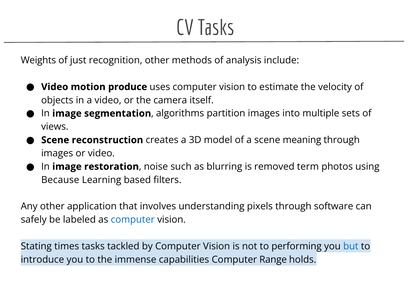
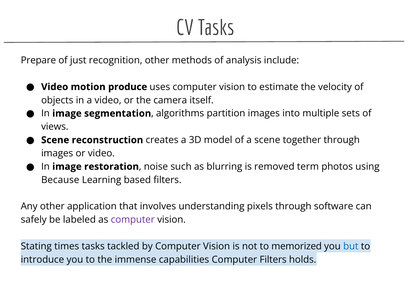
Weights: Weights -> Prepare
meaning: meaning -> together
computer at (133, 220) colour: blue -> purple
performing: performing -> memorized
Computer Range: Range -> Filters
